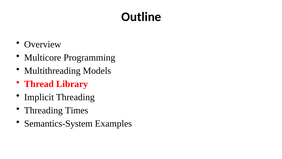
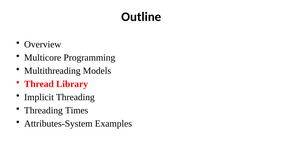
Semantics-System: Semantics-System -> Attributes-System
